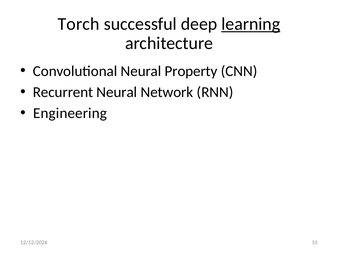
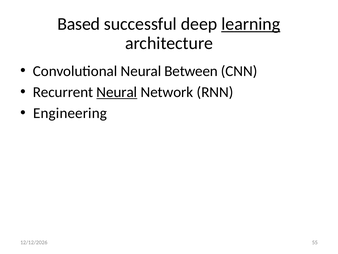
Torch: Torch -> Based
Property: Property -> Between
Neural at (117, 92) underline: none -> present
